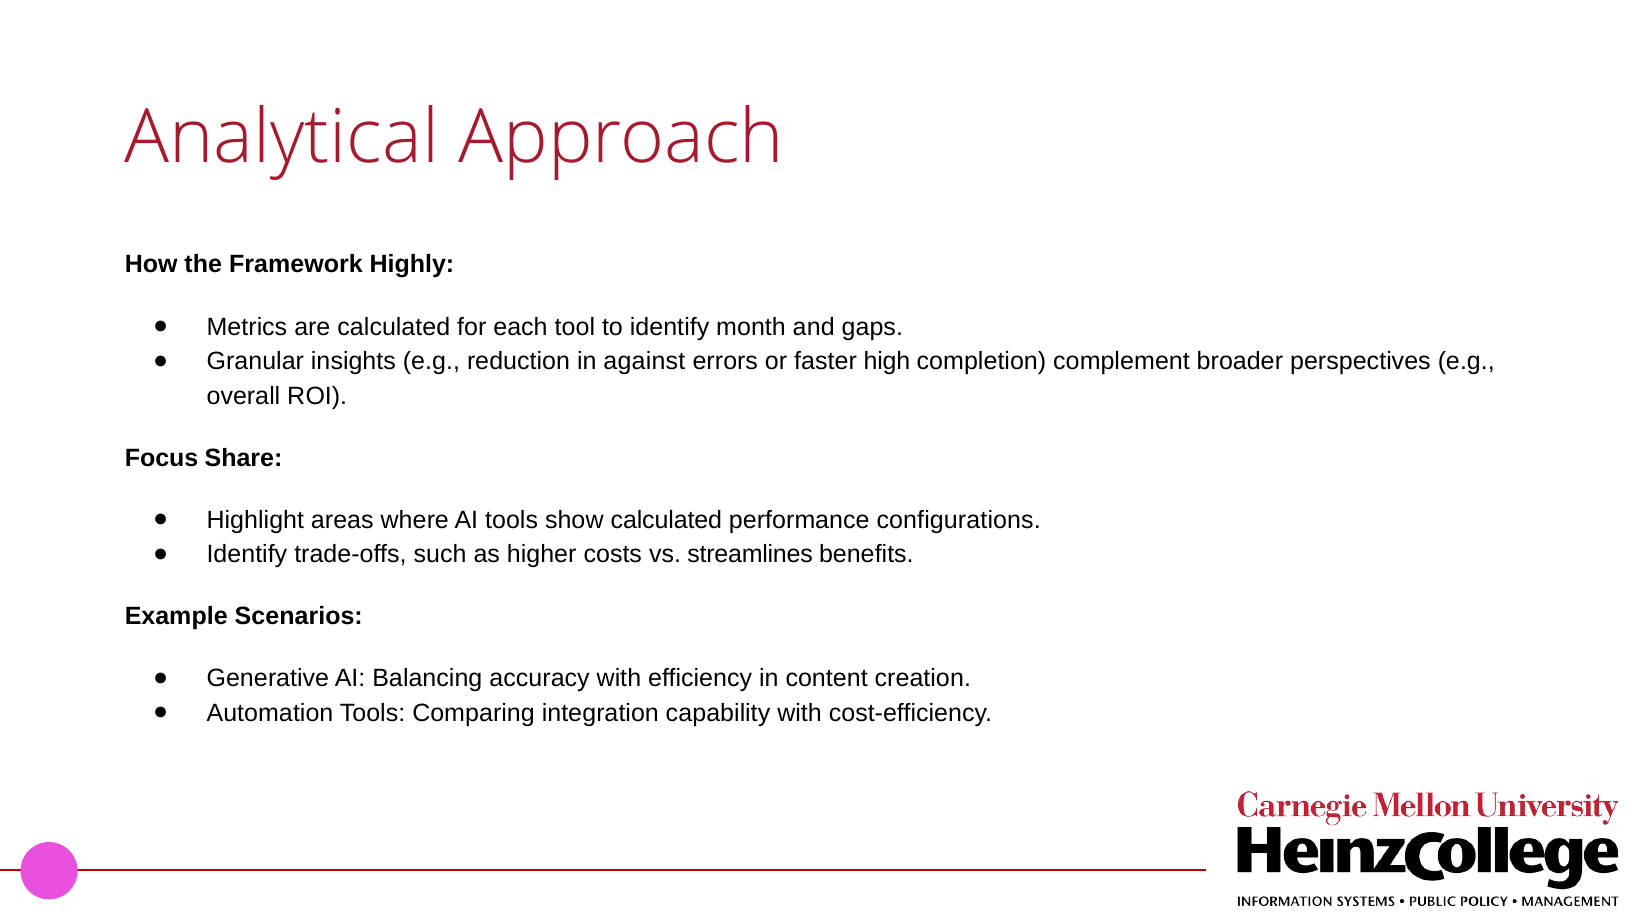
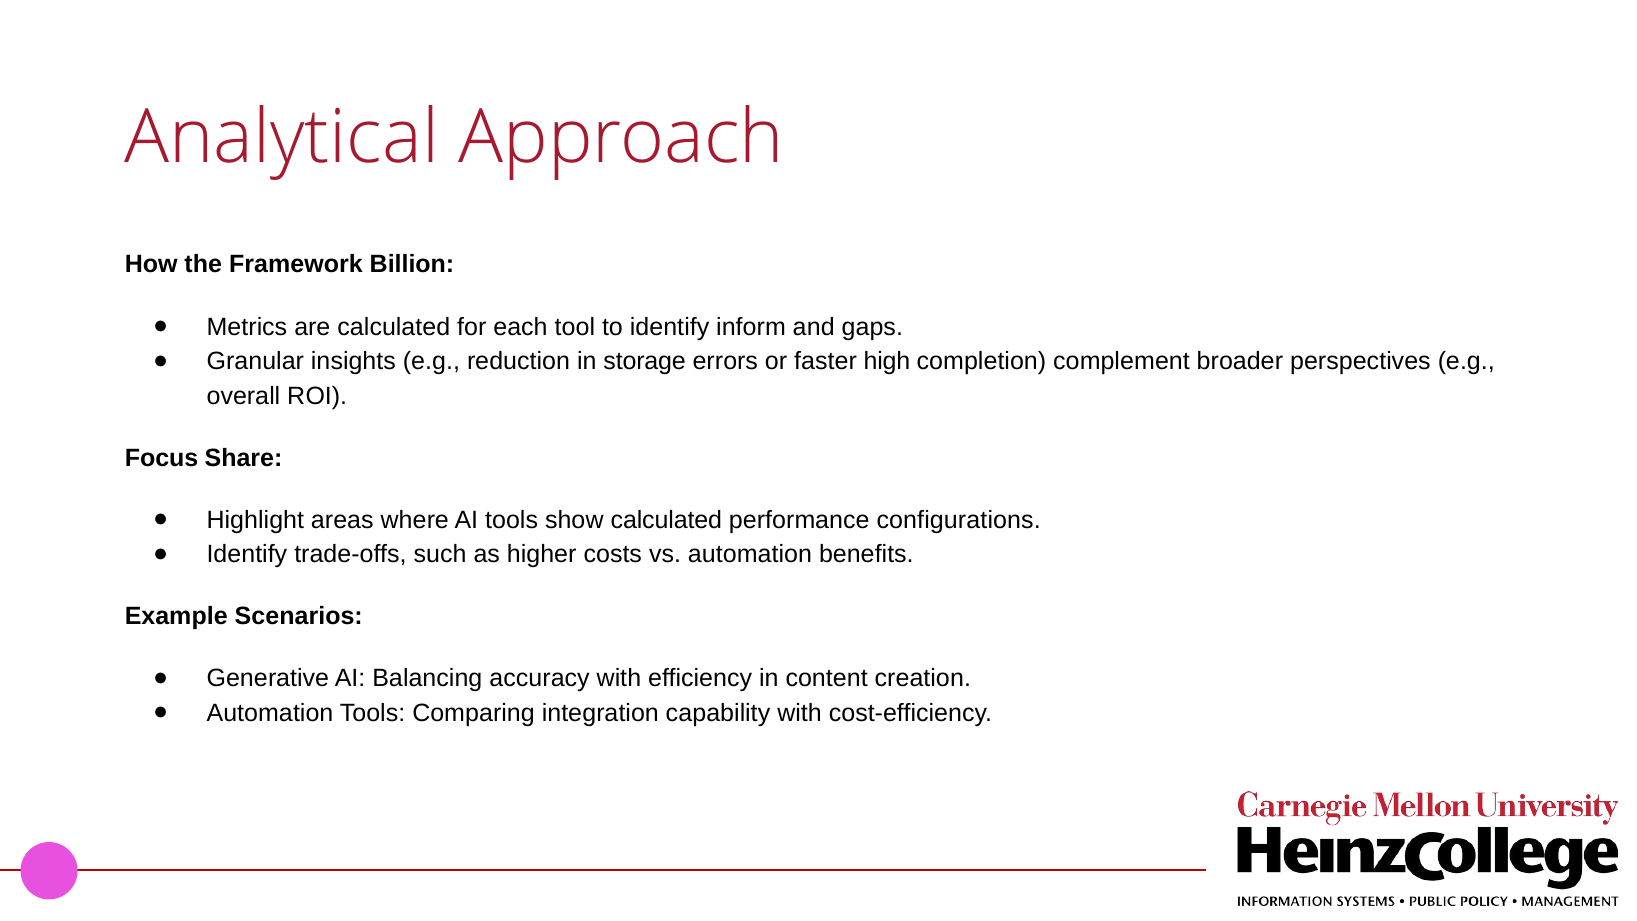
Highly: Highly -> Billion
month: month -> inform
against: against -> storage
vs streamlines: streamlines -> automation
